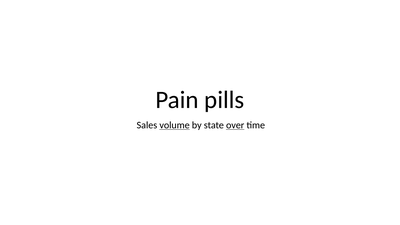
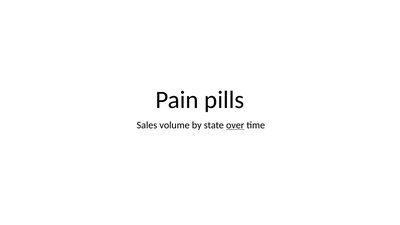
volume underline: present -> none
